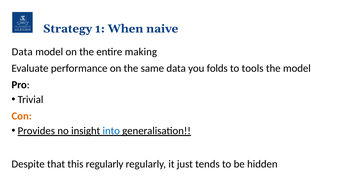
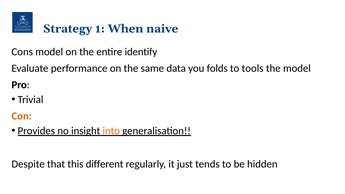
Data at (22, 52): Data -> Cons
making: making -> identify
into colour: blue -> orange
this regularly: regularly -> different
